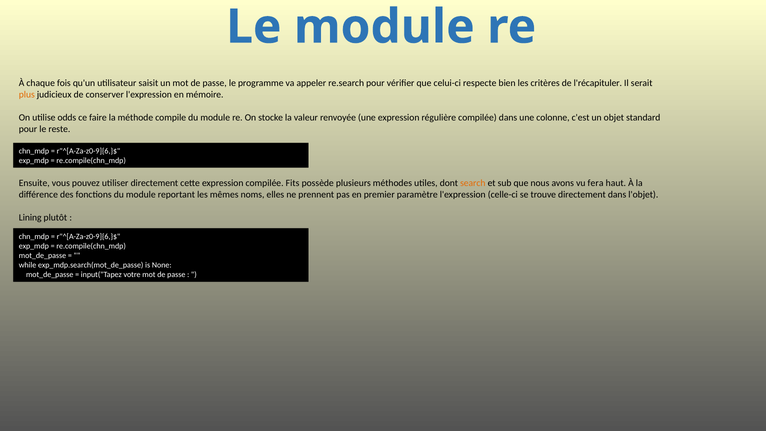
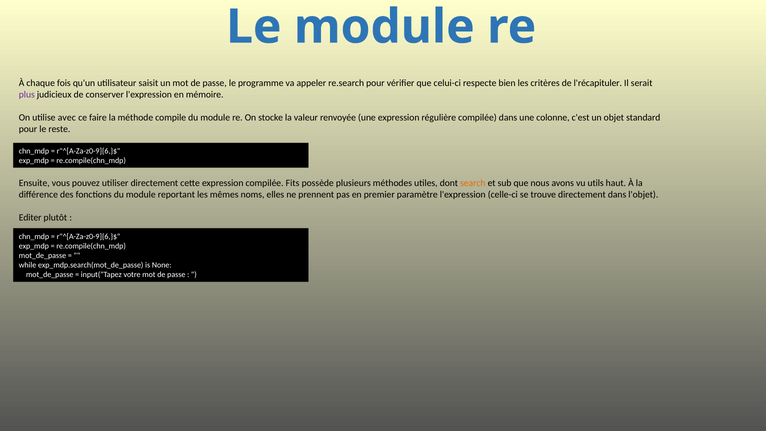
plus colour: orange -> purple
odds: odds -> avec
fera: fera -> utils
Lining: Lining -> Editer
